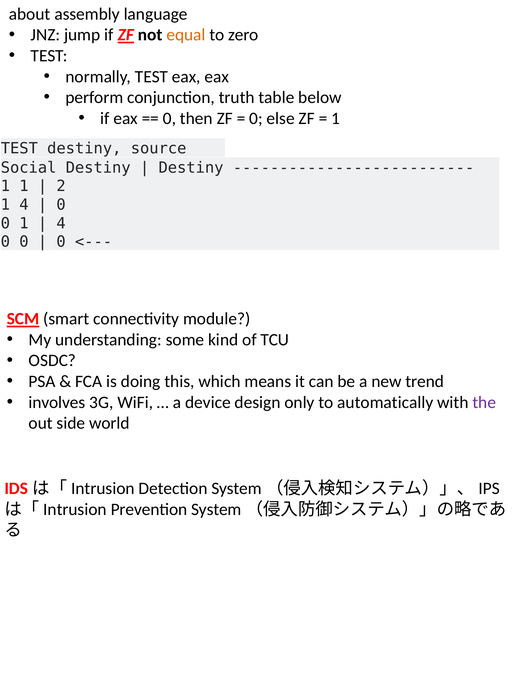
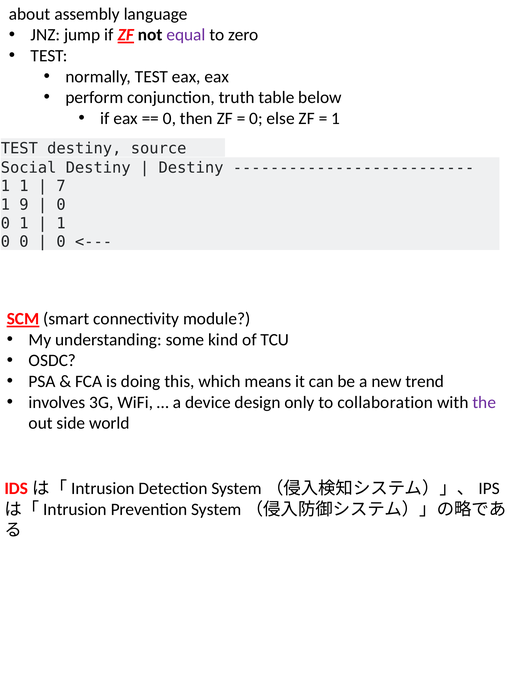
equal colour: orange -> purple
2: 2 -> 7
1 4: 4 -> 9
4 at (61, 224): 4 -> 1
automatically: automatically -> collaboration
